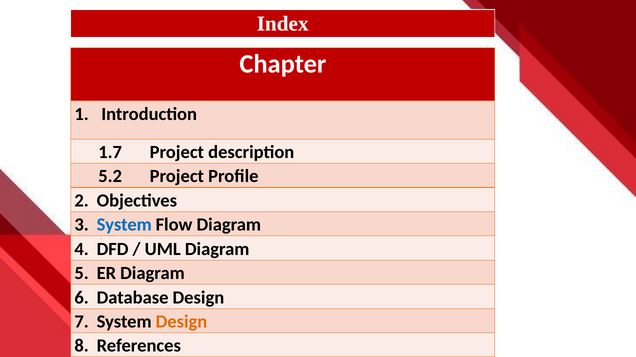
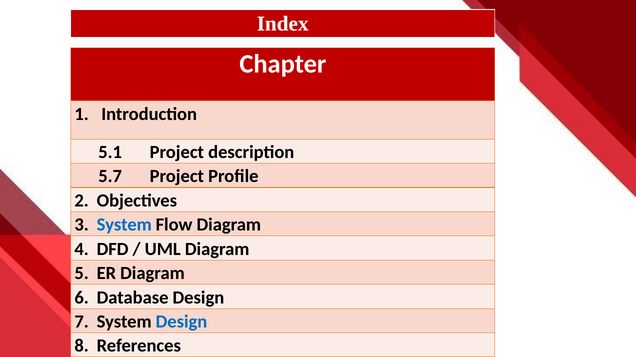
1.7: 1.7 -> 5.1
5.2: 5.2 -> 5.7
Design at (181, 322) colour: orange -> blue
